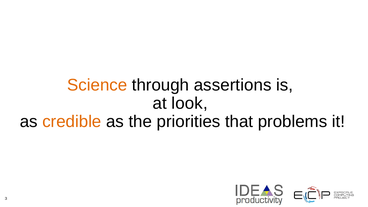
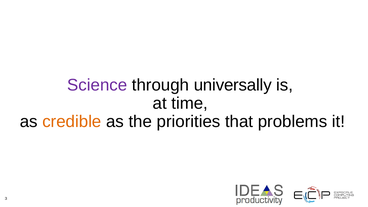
Science colour: orange -> purple
assertions: assertions -> universally
look: look -> time
